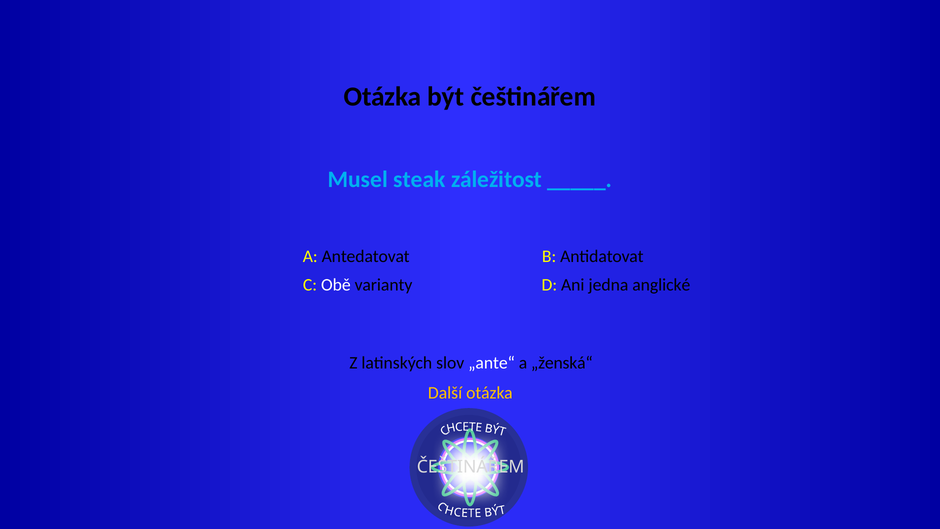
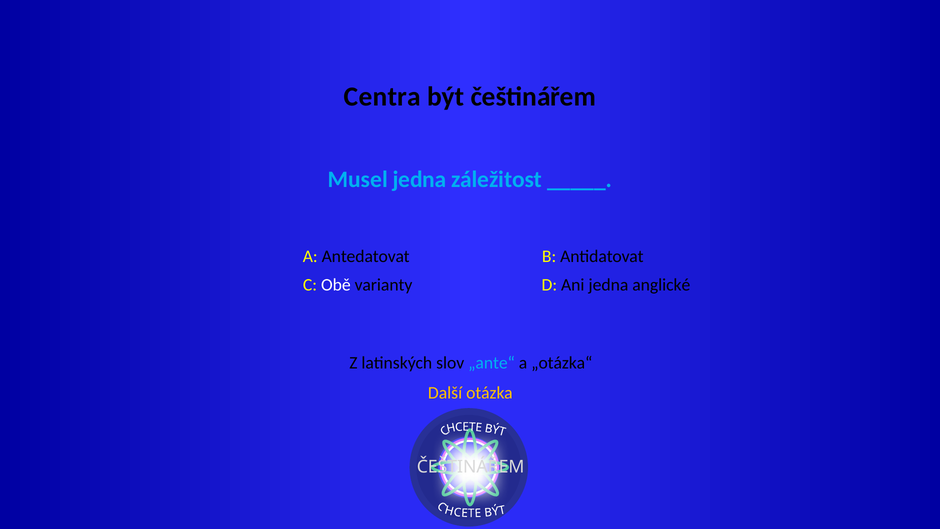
Otázka at (383, 97): Otázka -> Centra
Musel steak: steak -> jedna
„ante“ colour: white -> light blue
„ženská“: „ženská“ -> „otázka“
